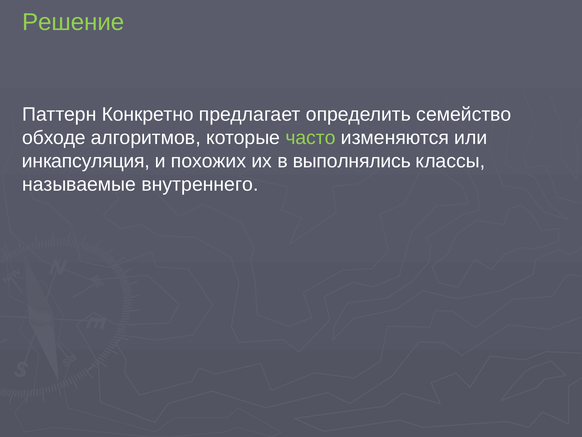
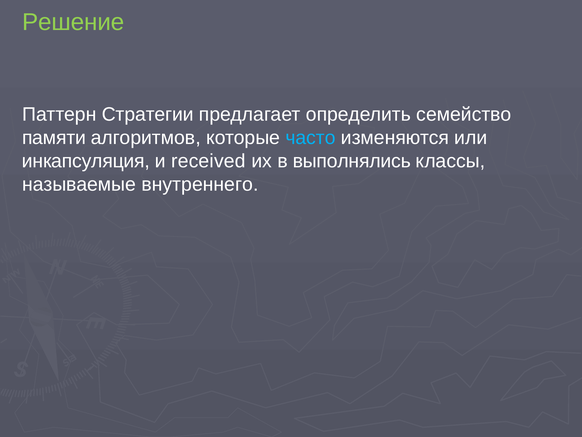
Конкретно: Конкретно -> Стратегии
обходе: обходе -> памяти
часто colour: light green -> light blue
похожих: похожих -> received
